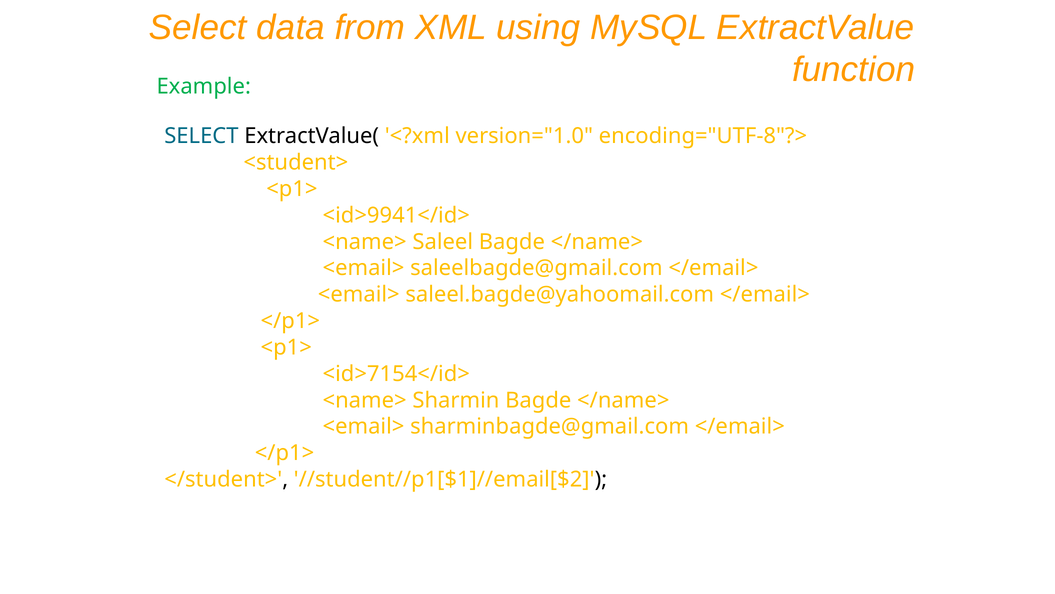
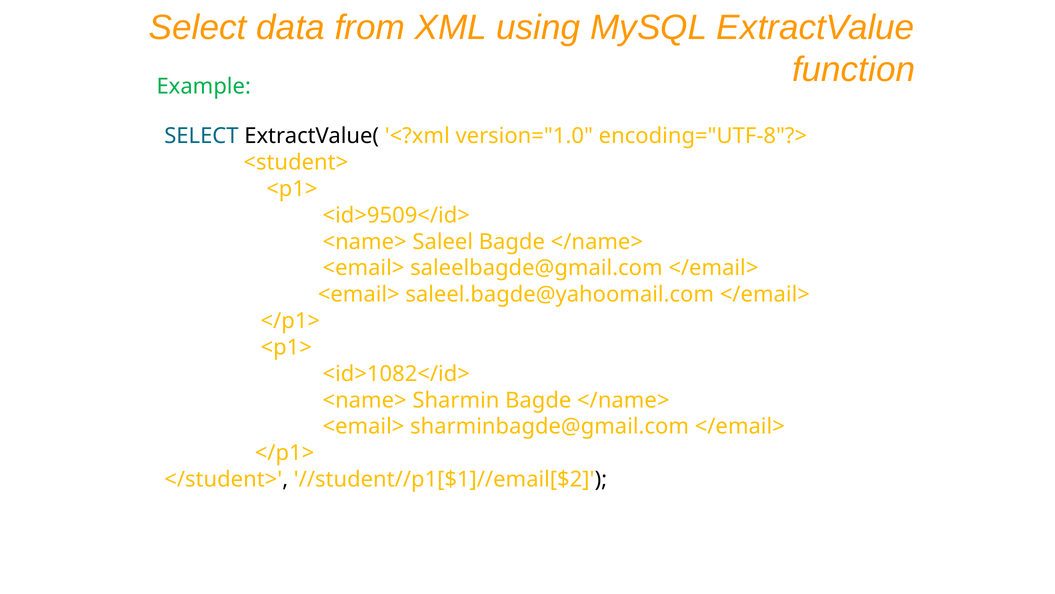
<id>9941</id>: <id>9941</id> -> <id>9509</id>
<id>7154</id>: <id>7154</id> -> <id>1082</id>
